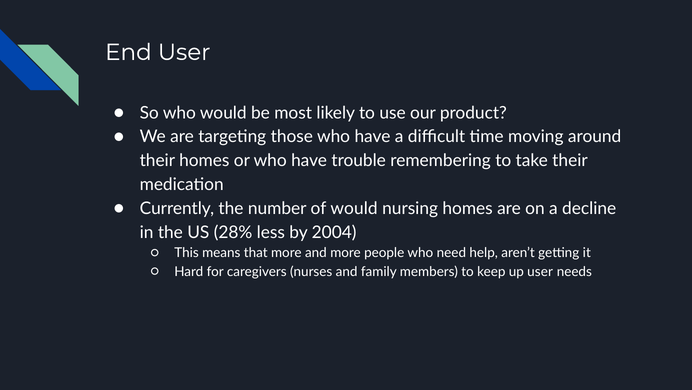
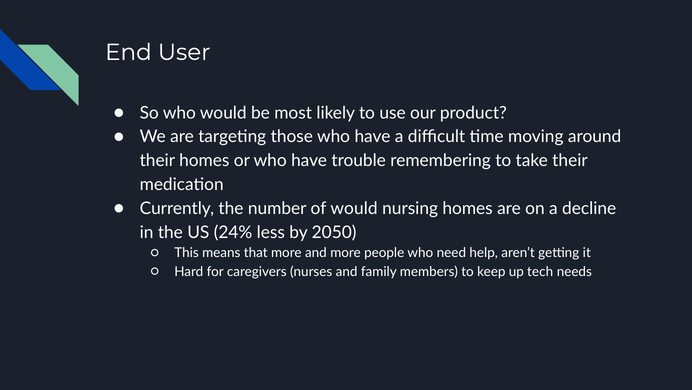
28%: 28% -> 24%
2004: 2004 -> 2050
up user: user -> tech
